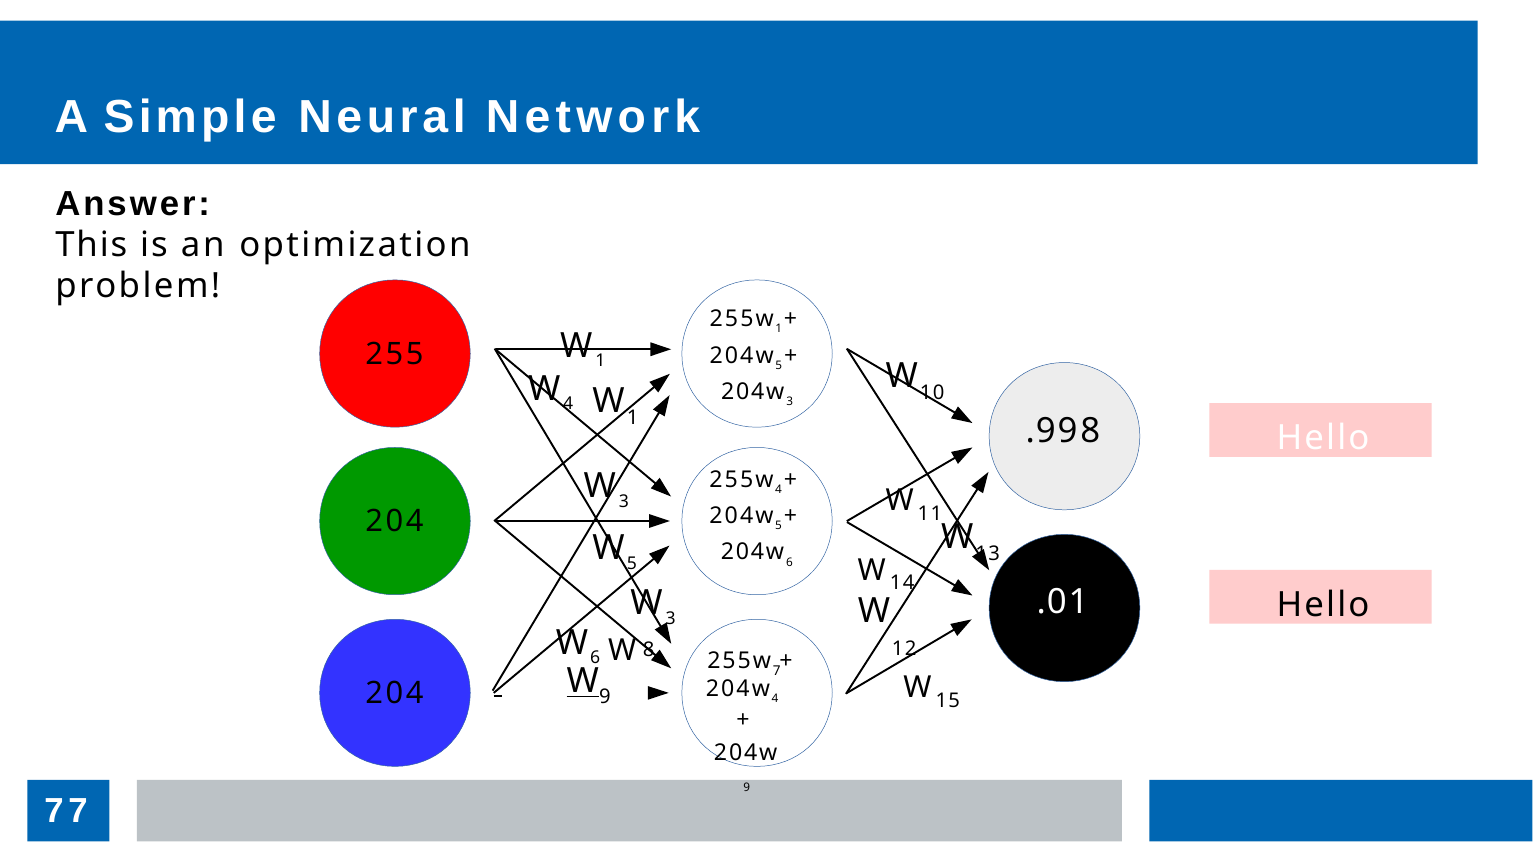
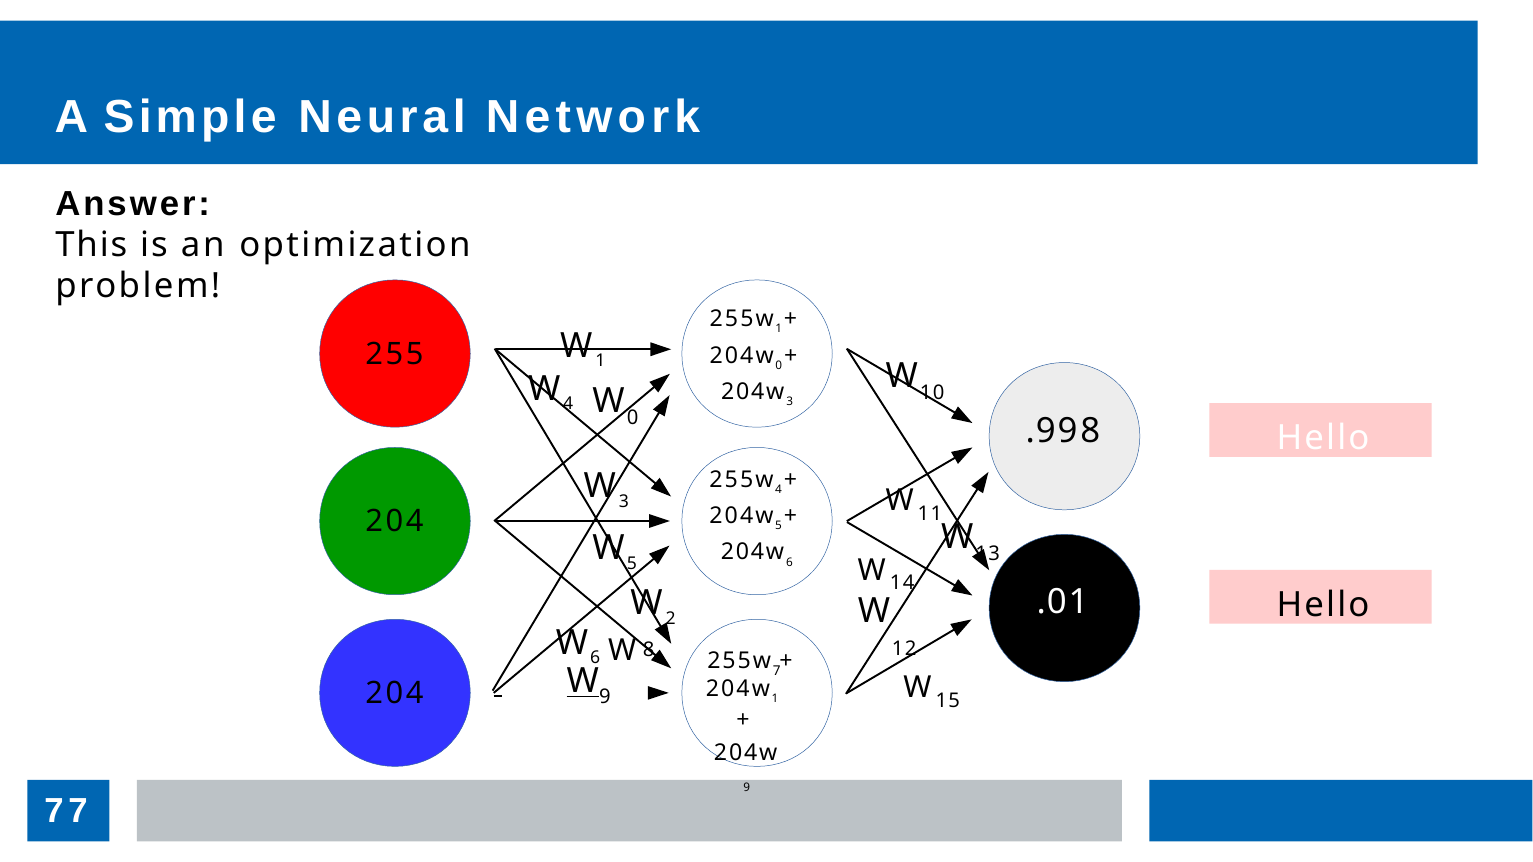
5 at (779, 365): 5 -> 0
1 at (633, 418): 1 -> 0
3 at (671, 619): 3 -> 2
4 at (775, 699): 4 -> 1
